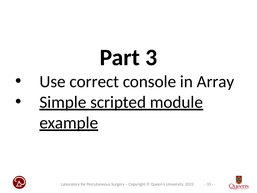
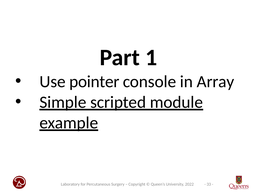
3: 3 -> 1
correct: correct -> pointer
